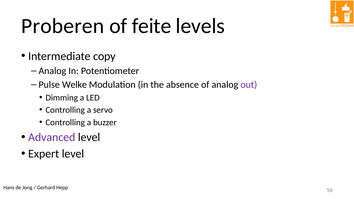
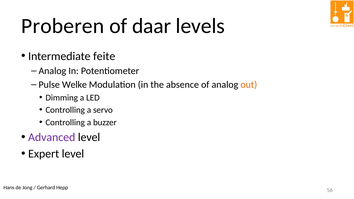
feite: feite -> daar
copy: copy -> feite
out colour: purple -> orange
